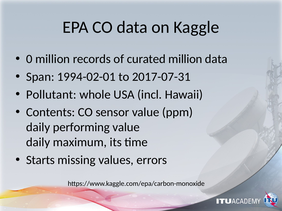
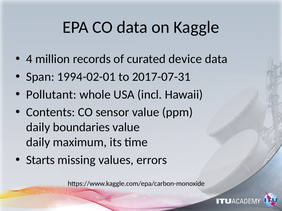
0: 0 -> 4
curated million: million -> device
performing: performing -> boundaries
